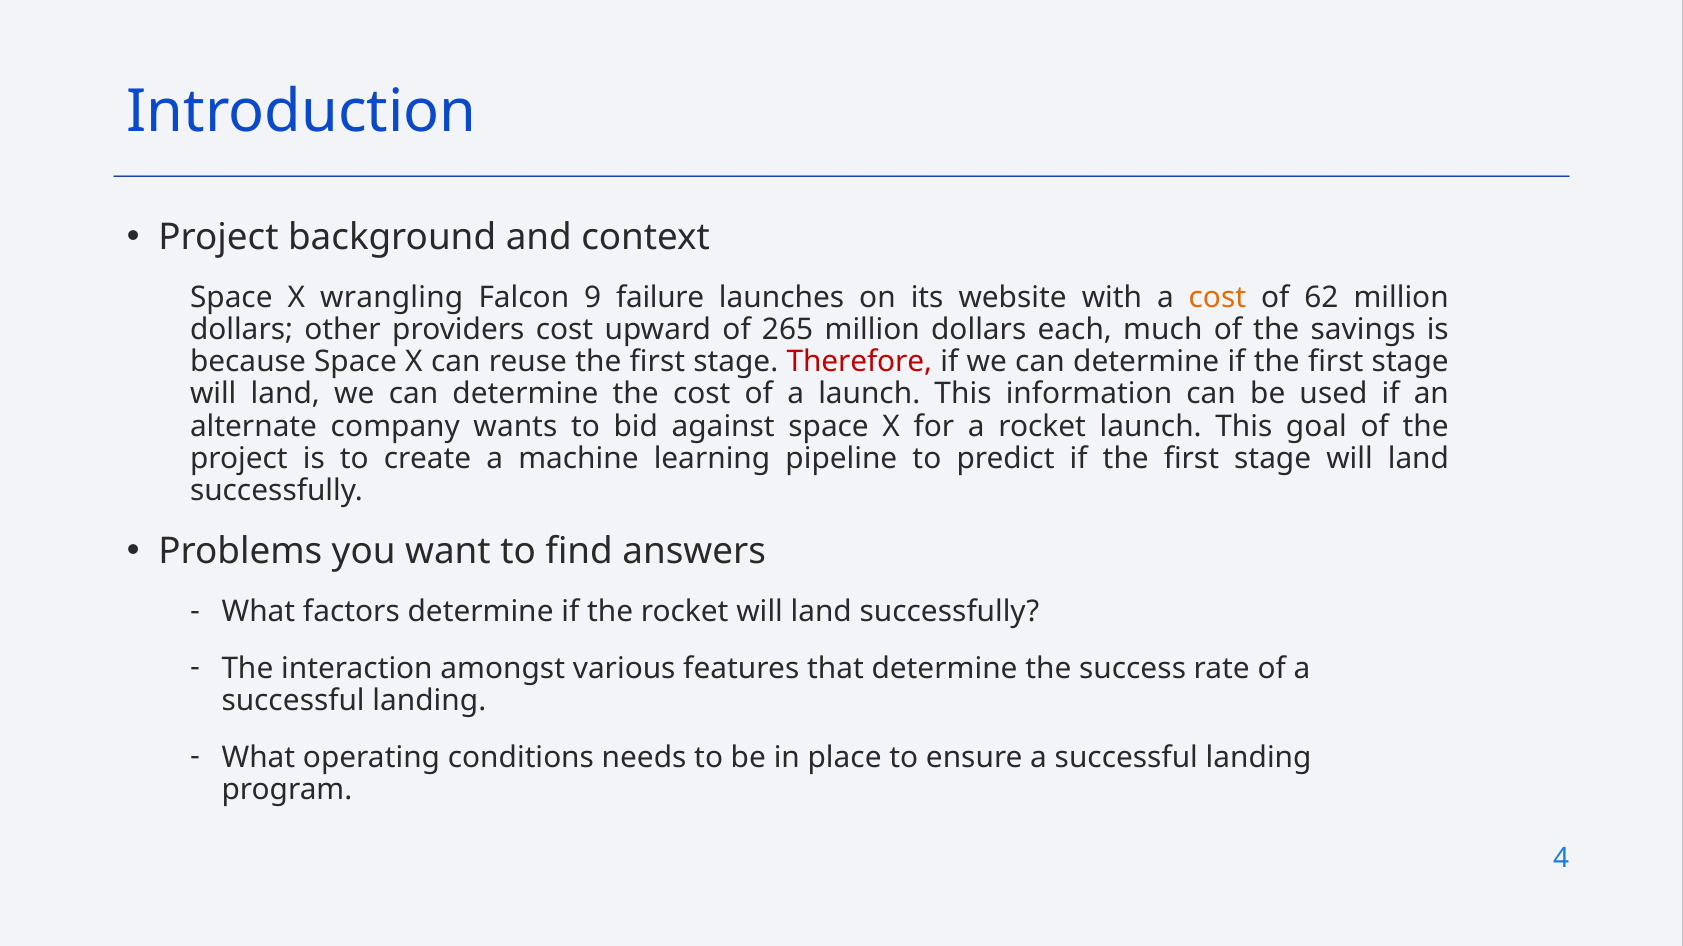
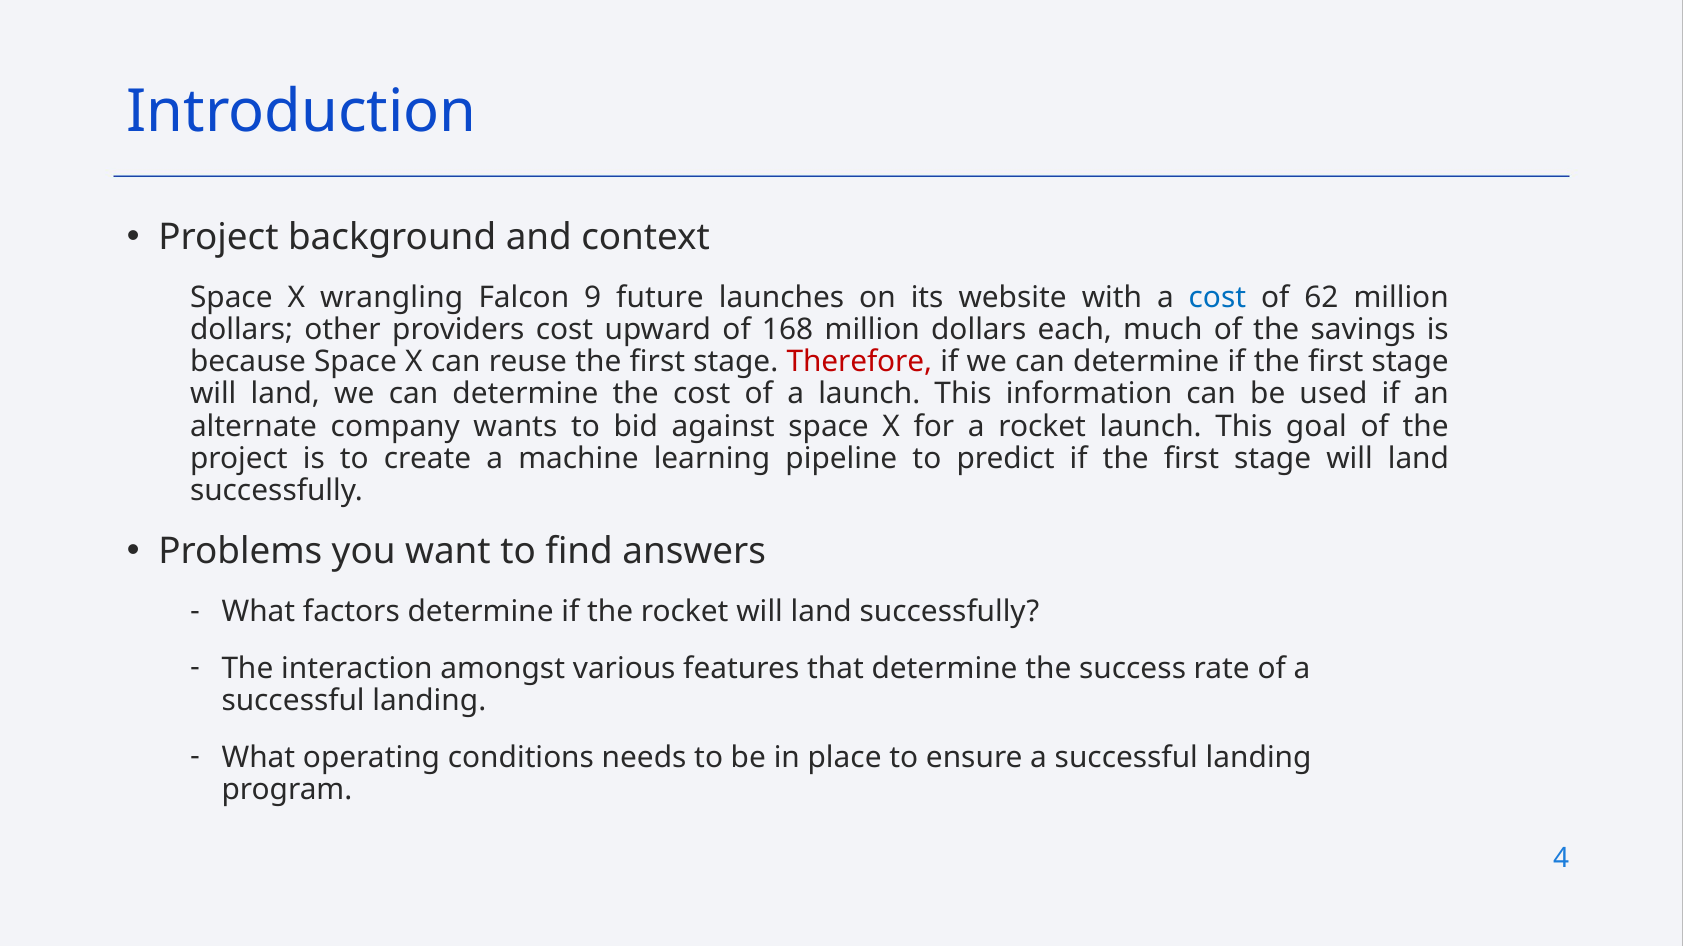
failure: failure -> future
cost at (1217, 298) colour: orange -> blue
265: 265 -> 168
